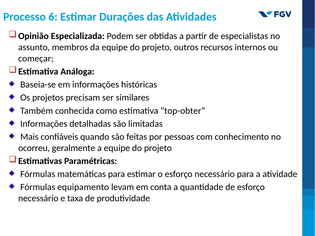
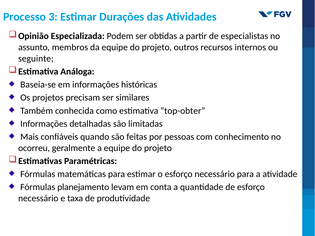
6: 6 -> 3
começar: começar -> seguinte
equipamento: equipamento -> planejamento
